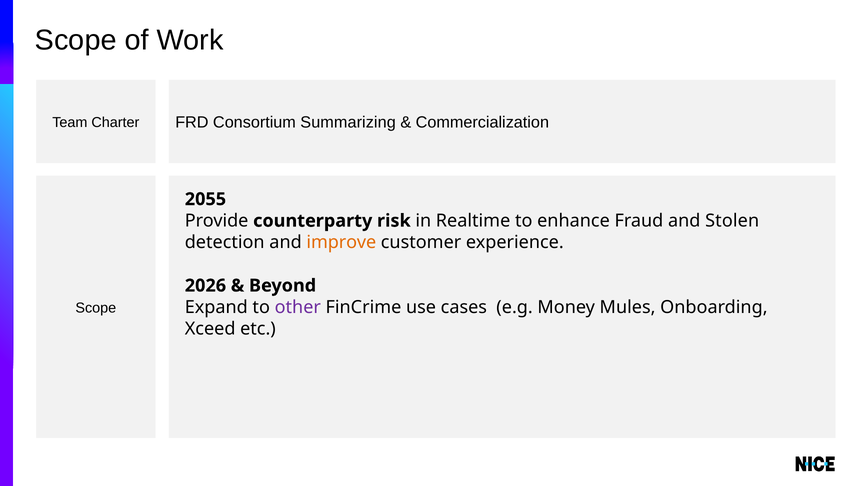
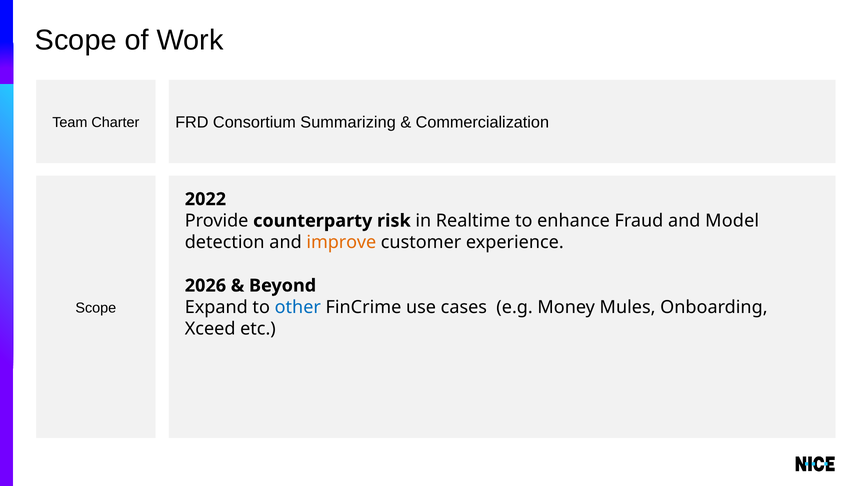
2055: 2055 -> 2022
Stolen: Stolen -> Model
other colour: purple -> blue
